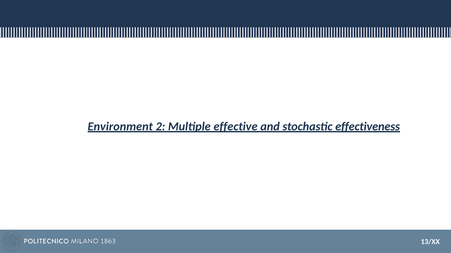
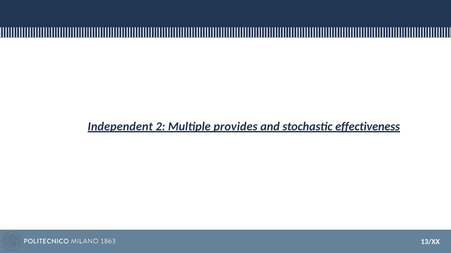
Environment: Environment -> Independent
effective: effective -> provides
